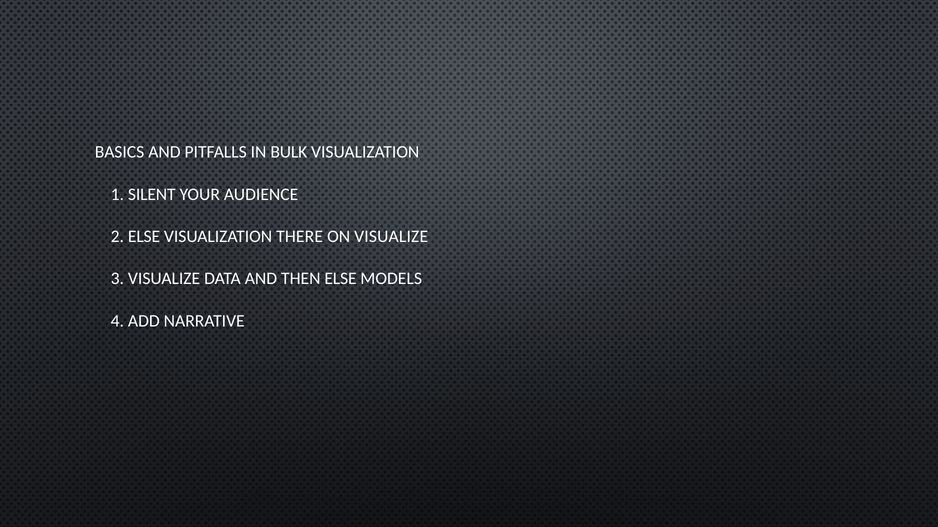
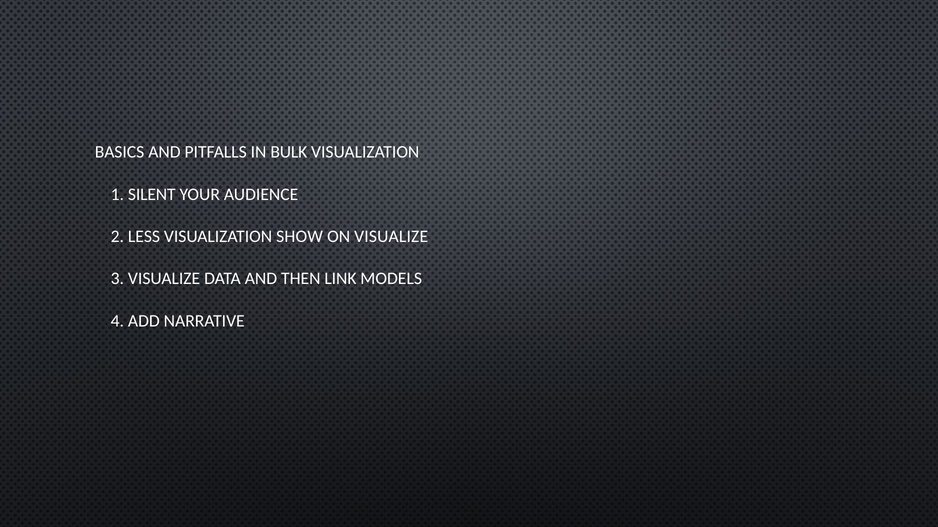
2 ELSE: ELSE -> LESS
THERE: THERE -> SHOW
THEN ELSE: ELSE -> LINK
